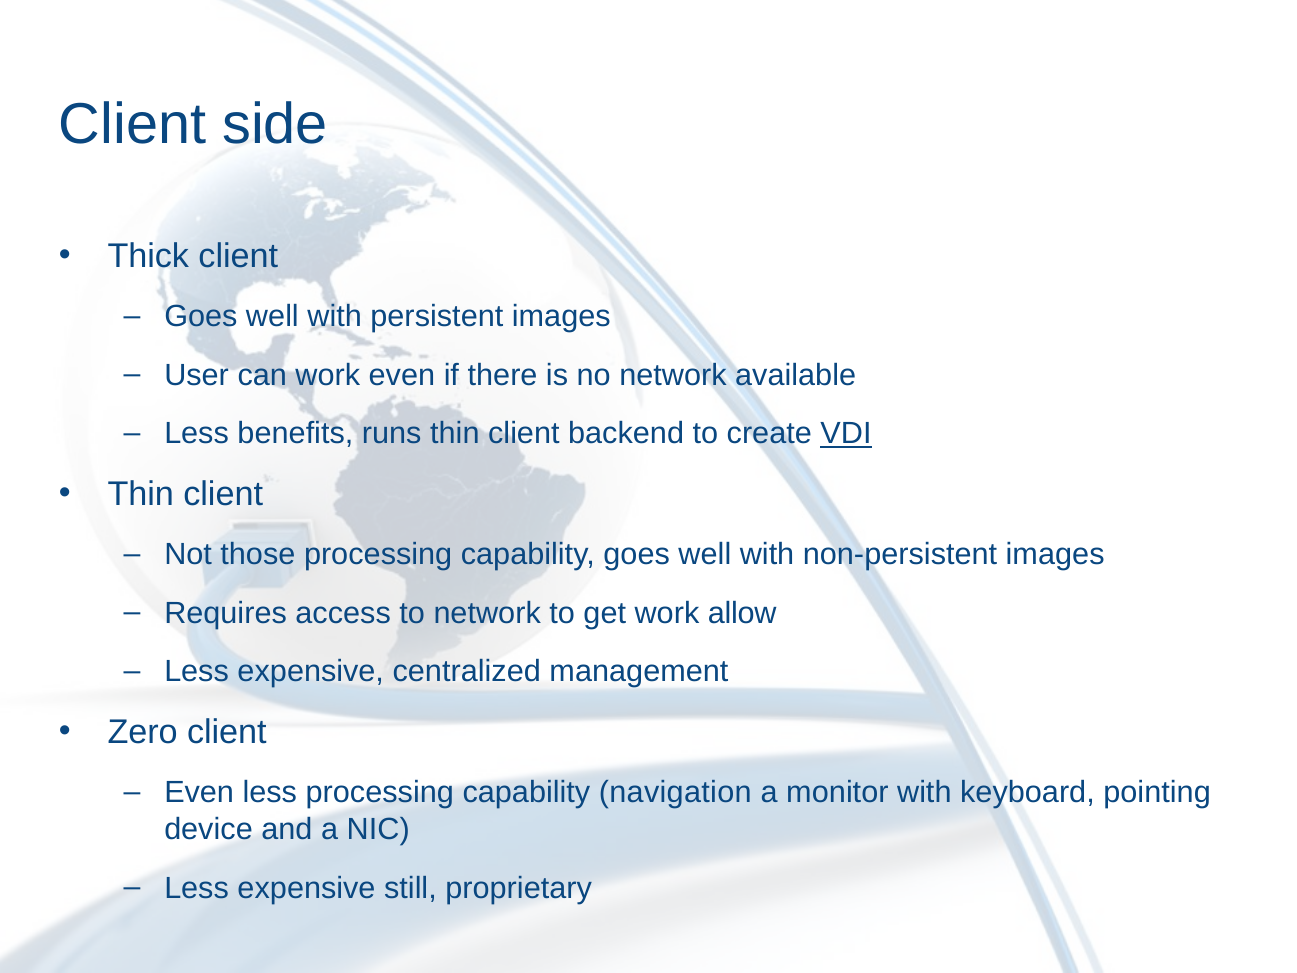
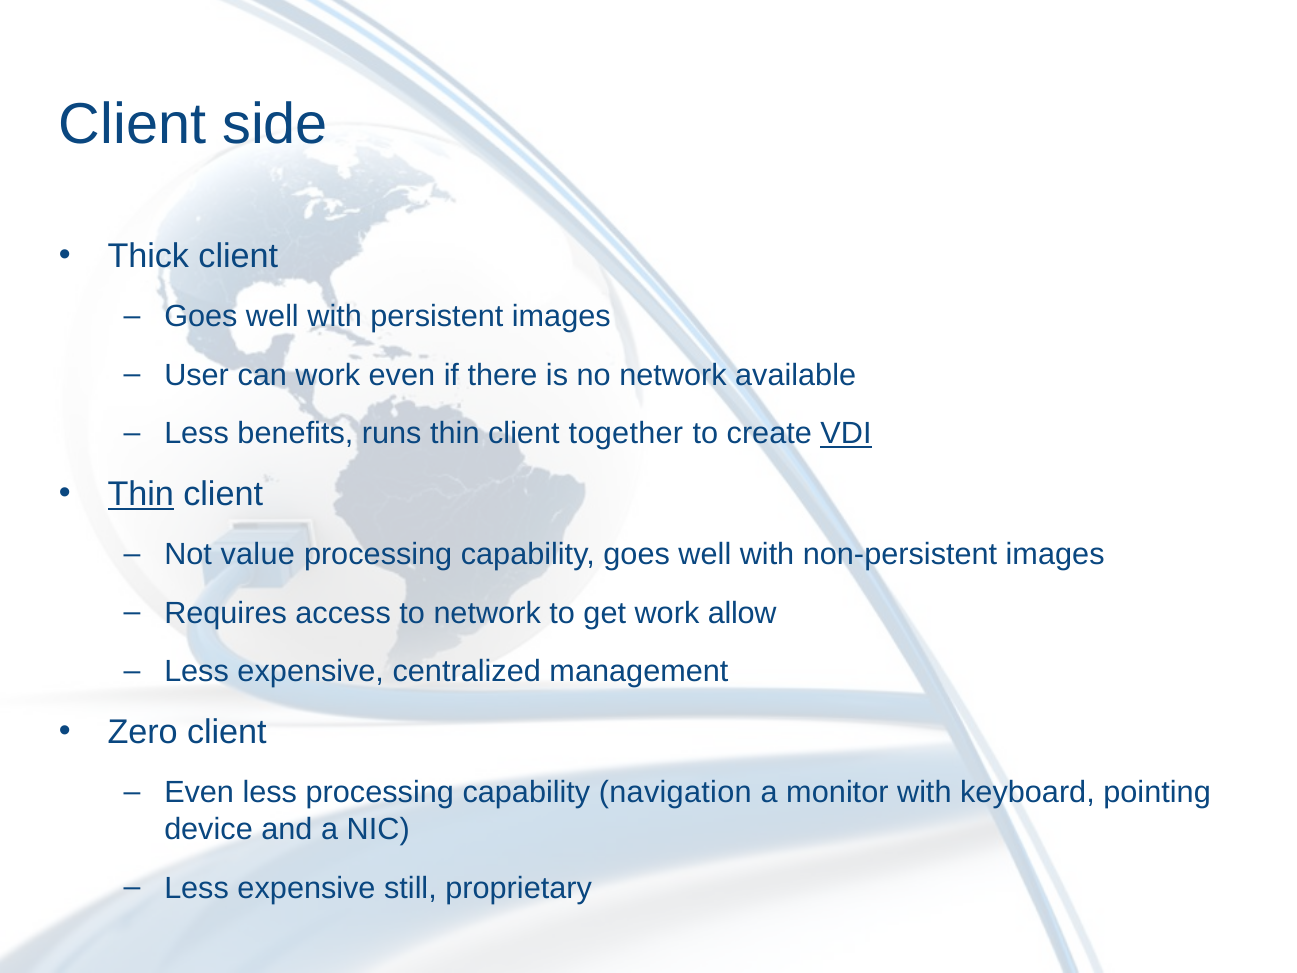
backend: backend -> together
Thin at (141, 494) underline: none -> present
those: those -> value
